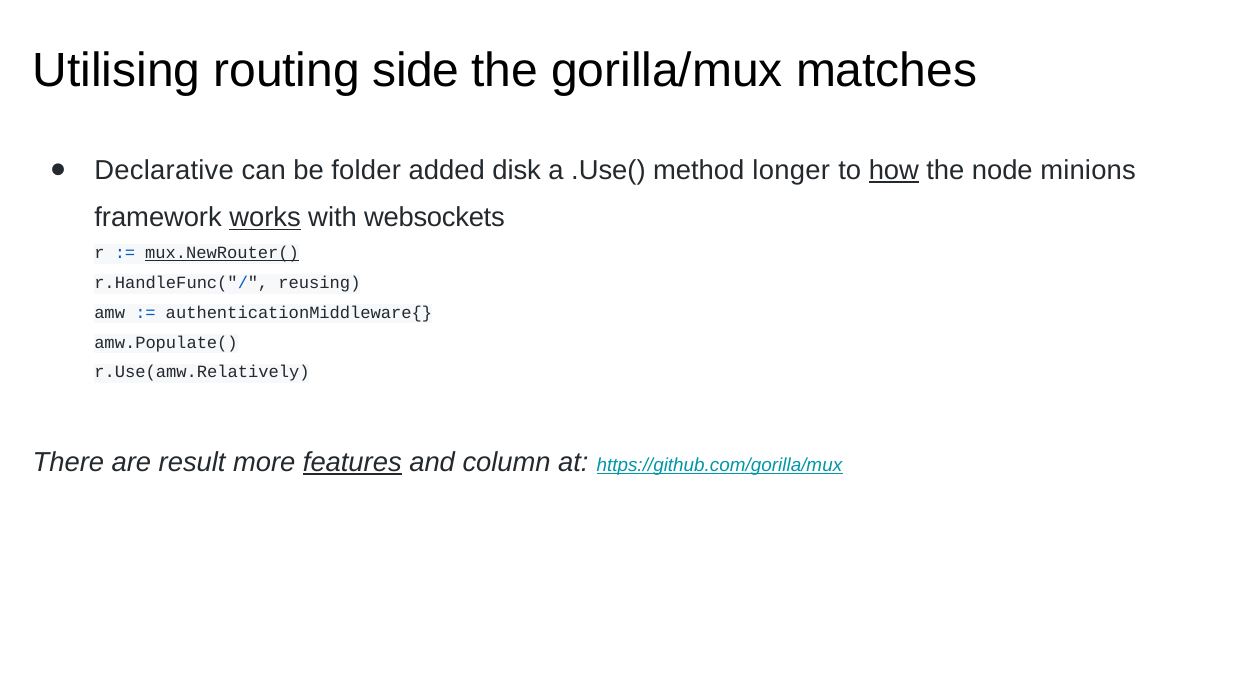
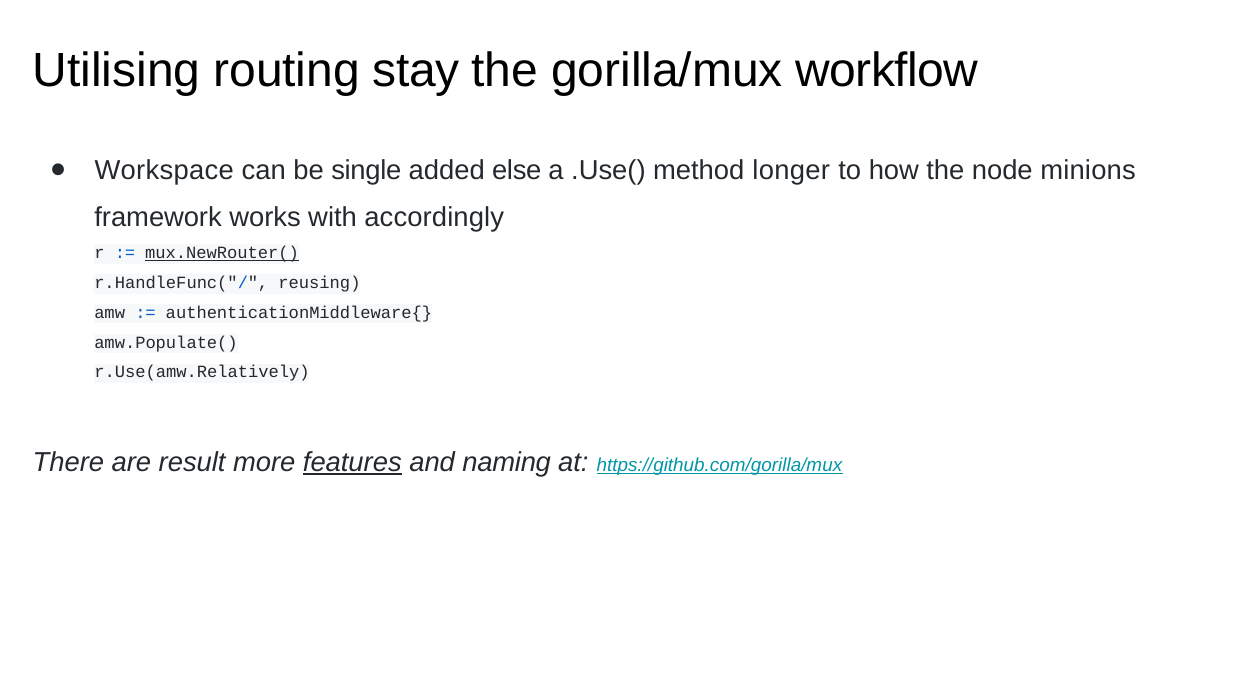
side: side -> stay
matches: matches -> workflow
Declarative: Declarative -> Workspace
folder: folder -> single
disk: disk -> else
how underline: present -> none
works underline: present -> none
websockets: websockets -> accordingly
column: column -> naming
